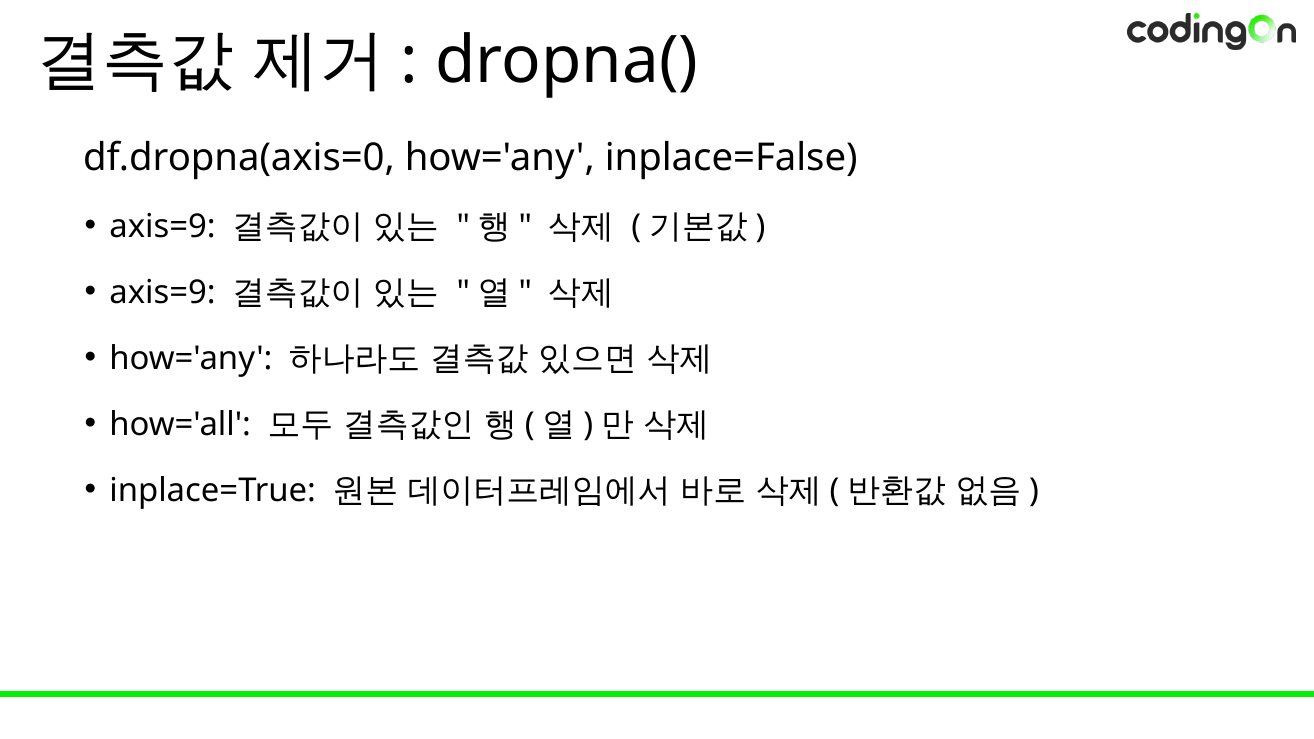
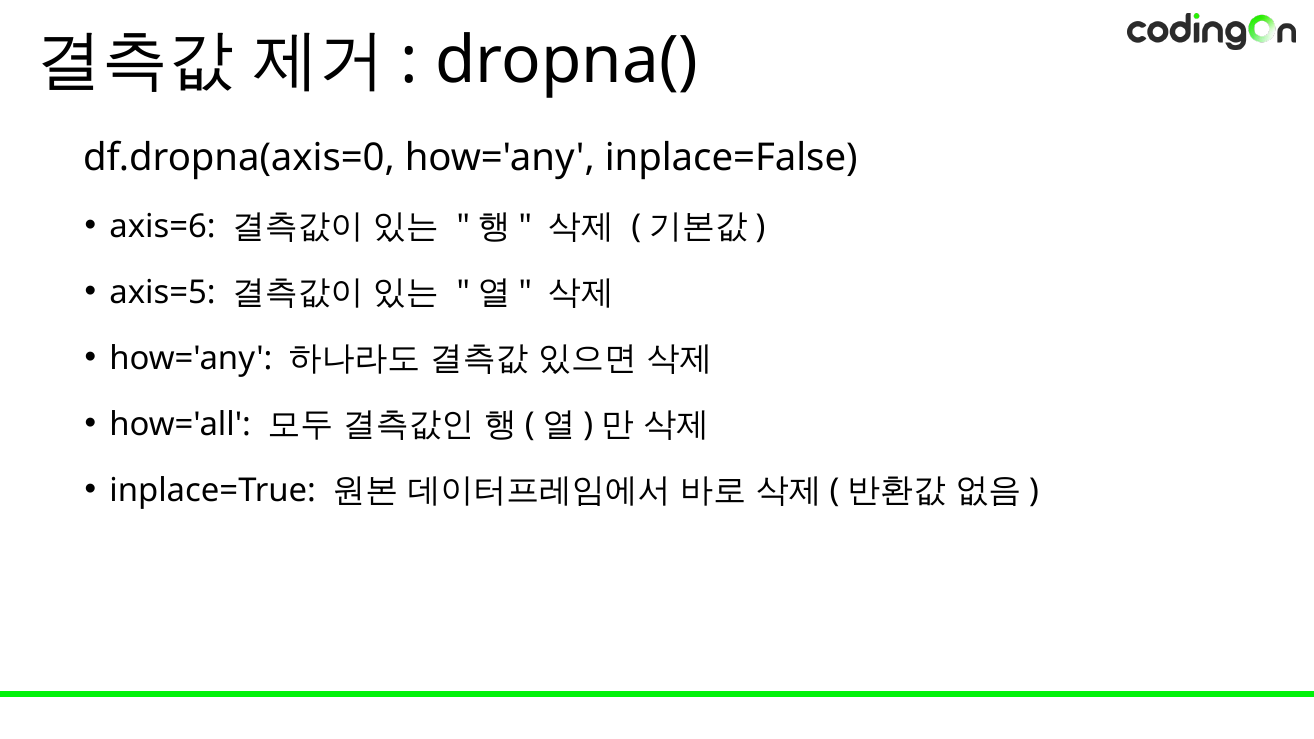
axis=9 at (163, 227): axis=9 -> axis=6
axis=9 at (163, 293): axis=9 -> axis=5
